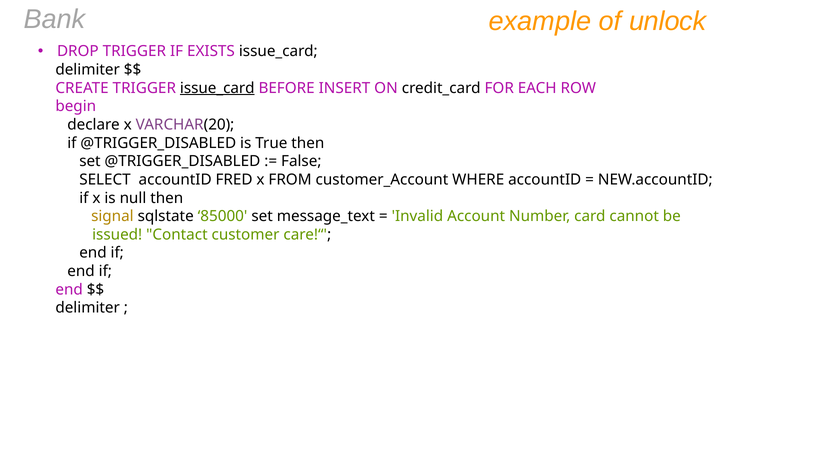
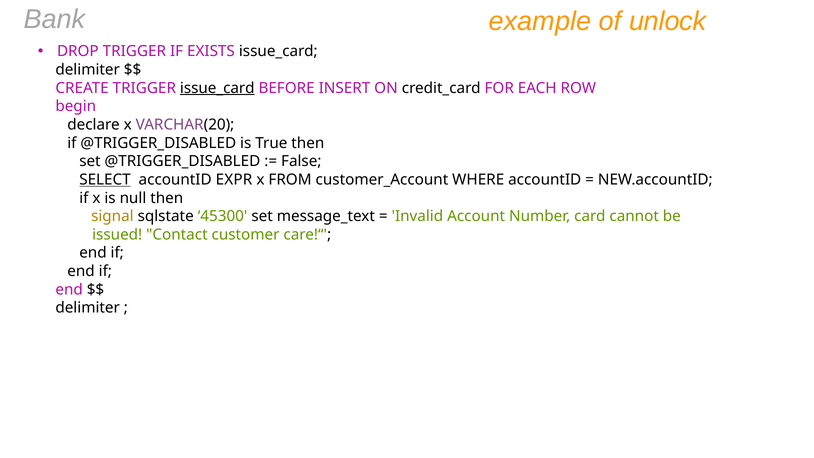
SELECT underline: none -> present
FRED: FRED -> EXPR
85000: 85000 -> 45300
